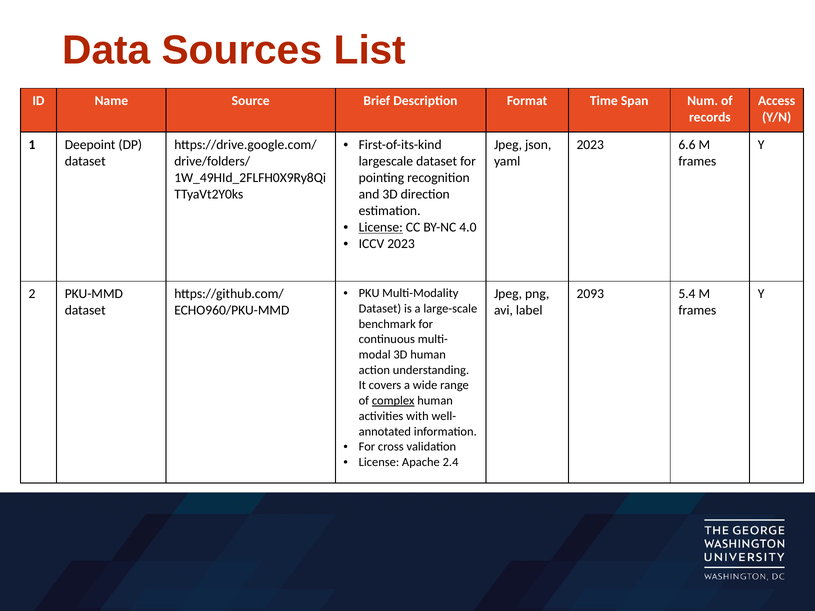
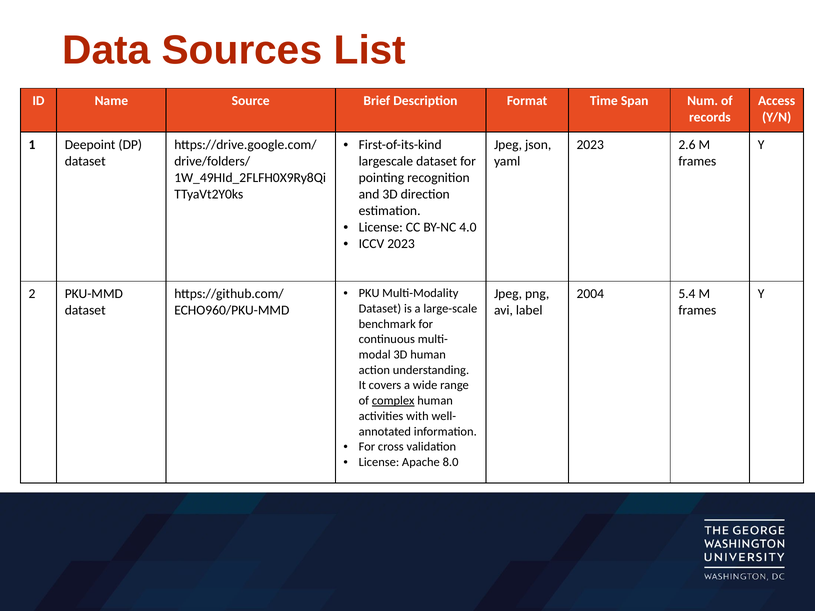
6.6: 6.6 -> 2.6
License at (381, 227) underline: present -> none
2093: 2093 -> 2004
2.4: 2.4 -> 8.0
